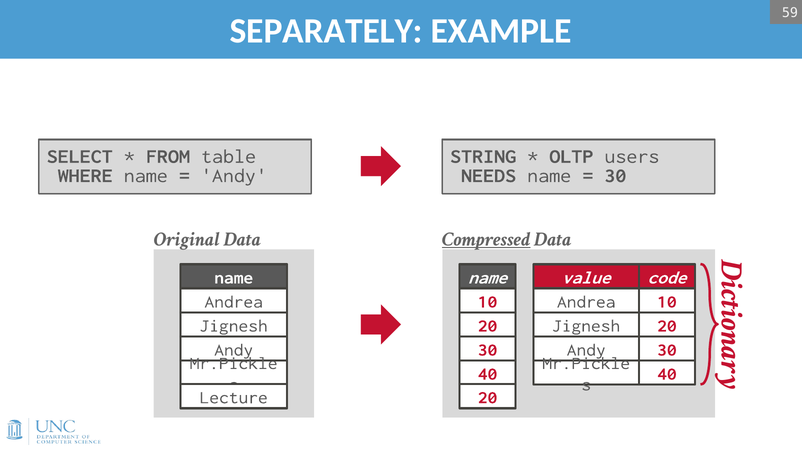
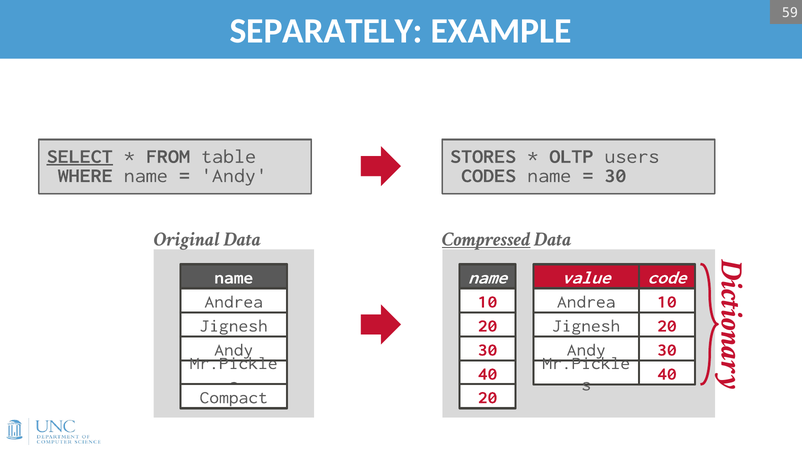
SELECT underline: none -> present
STRING: STRING -> STORES
NEEDS: NEEDS -> CODES
Lecture: Lecture -> Compact
